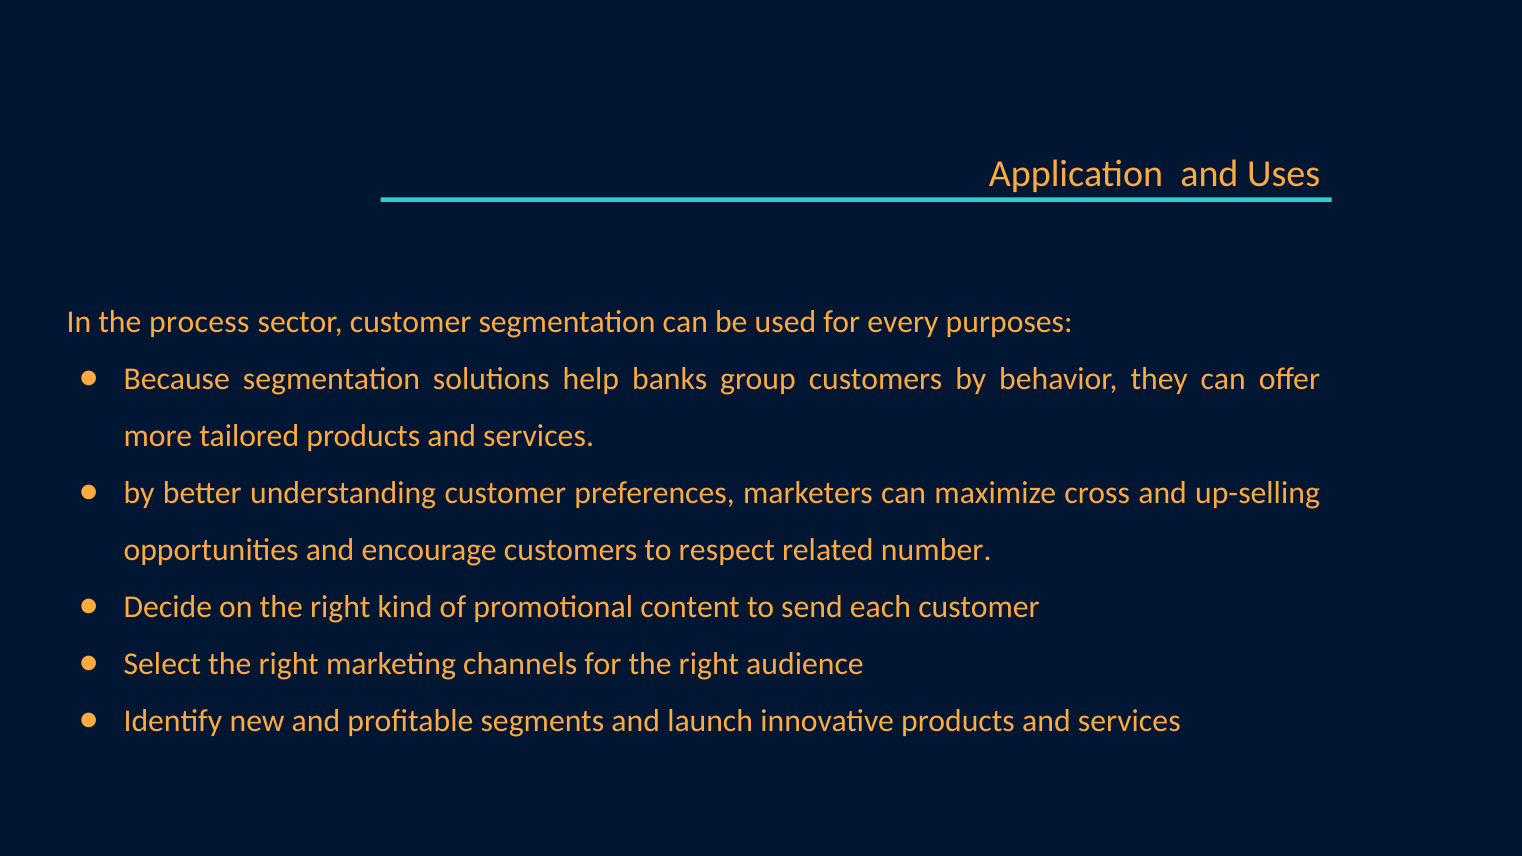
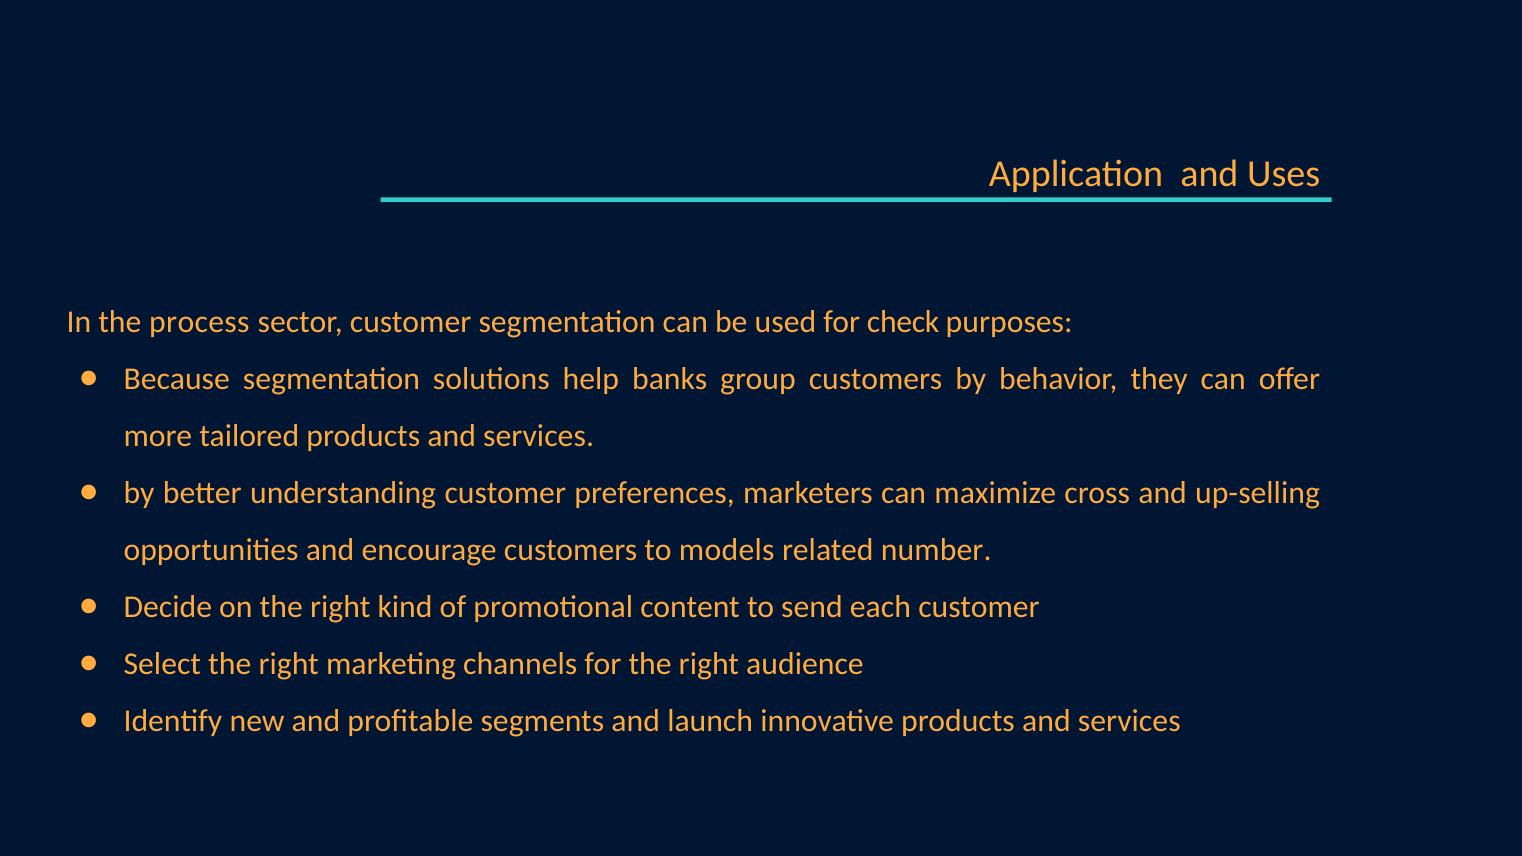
every: every -> check
respect: respect -> models
